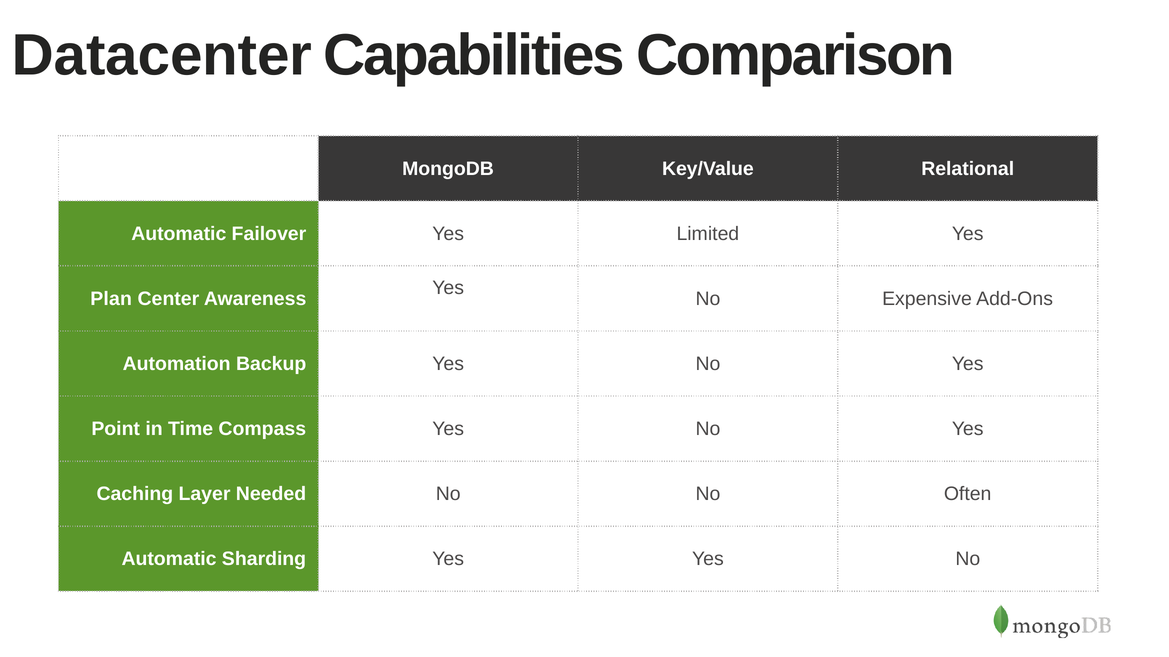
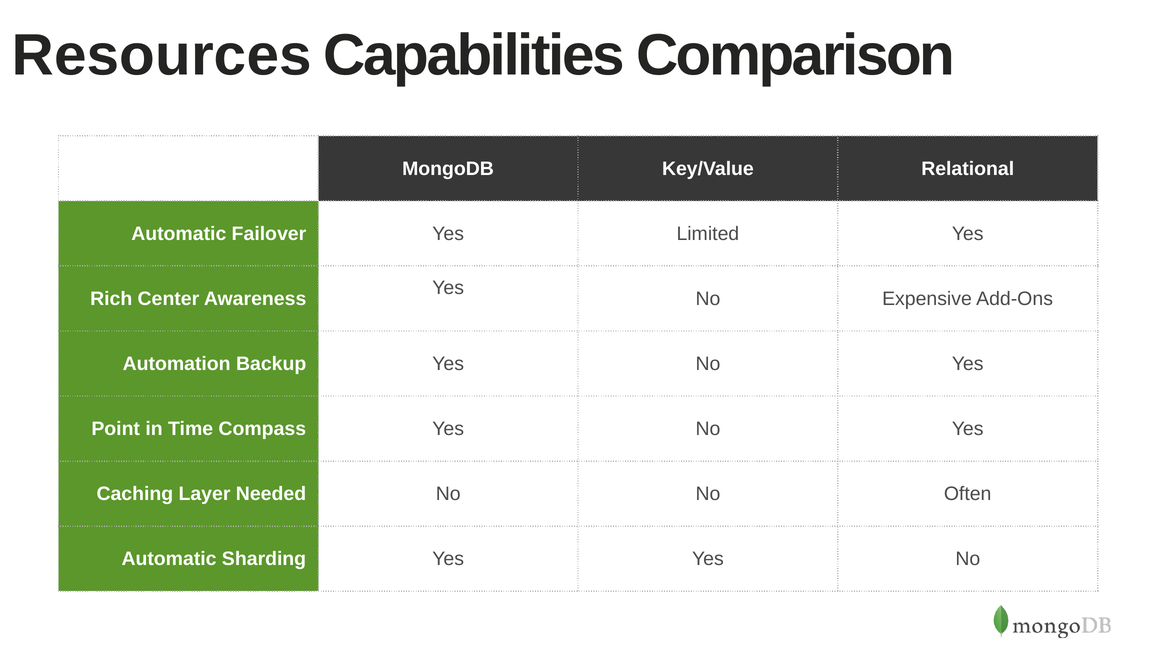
Datacenter: Datacenter -> Resources
Plan: Plan -> Rich
